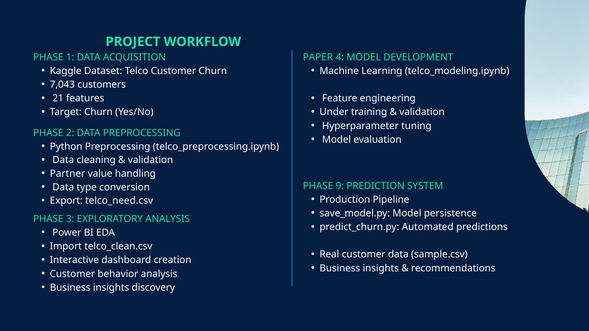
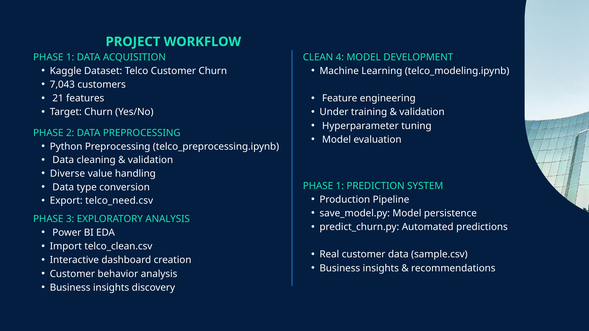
PAPER: PAPER -> CLEAN
Partner: Partner -> Diverse
9 at (340, 186): 9 -> 1
